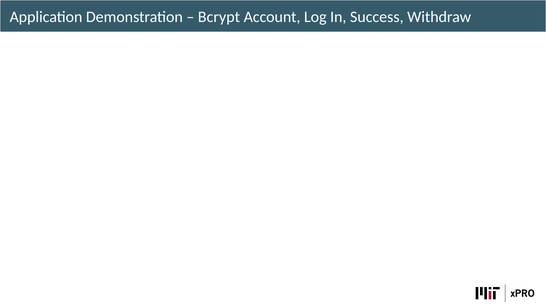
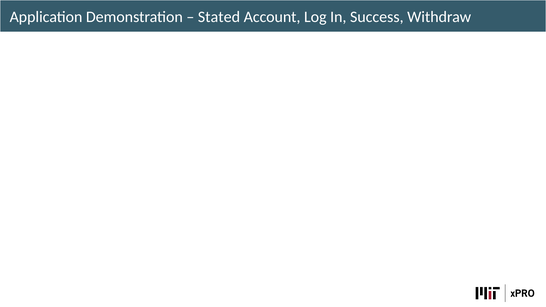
Bcrypt: Bcrypt -> Stated
